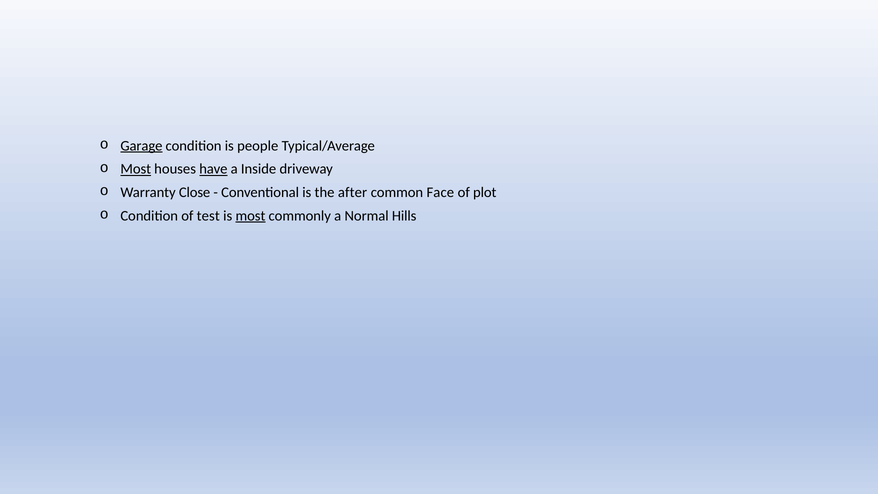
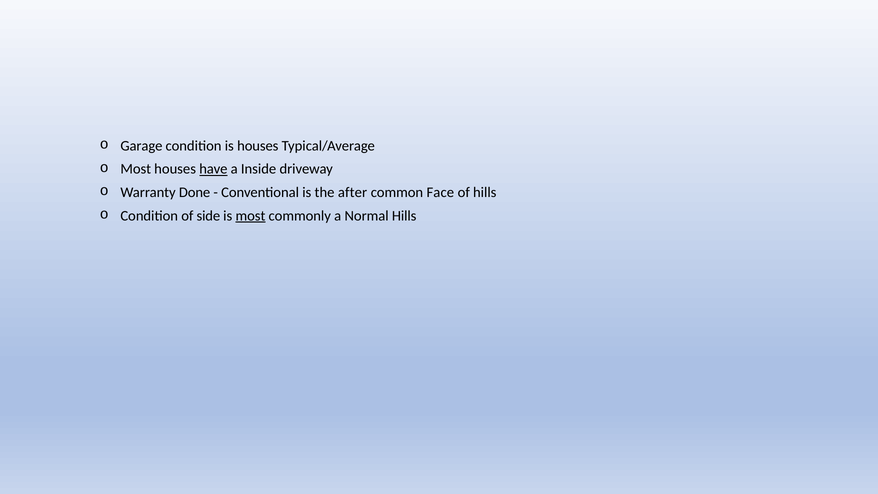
Garage underline: present -> none
is people: people -> houses
Most at (136, 169) underline: present -> none
Close: Close -> Done
of plot: plot -> hills
test: test -> side
